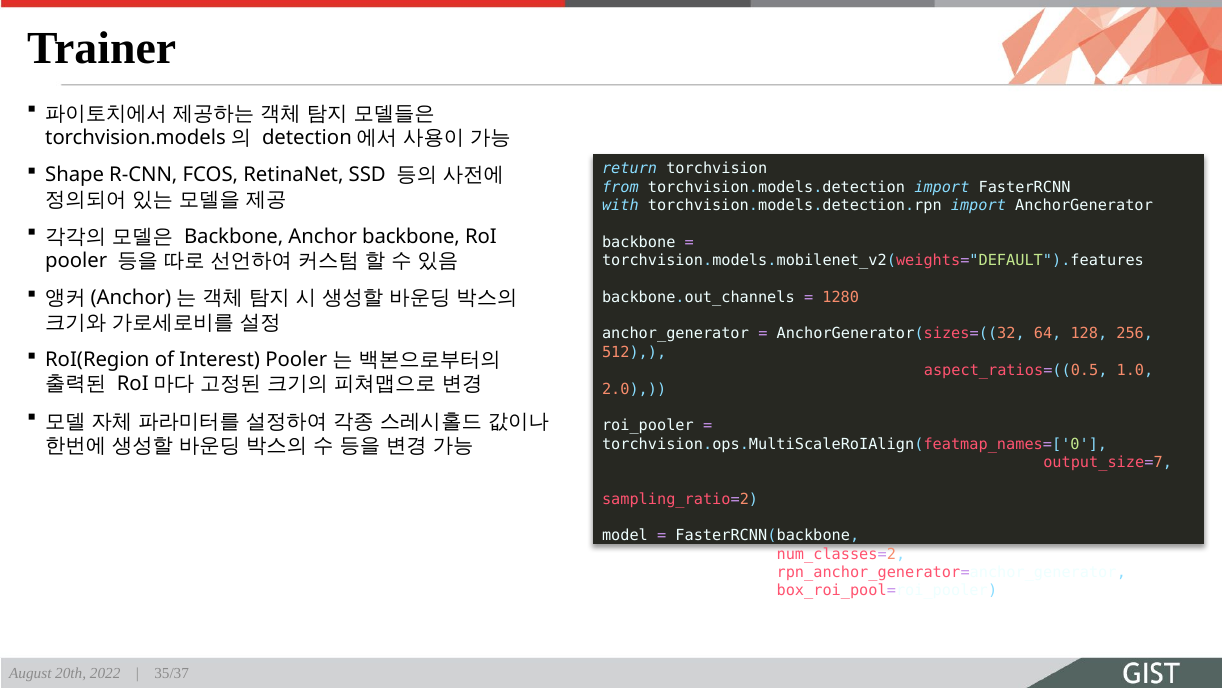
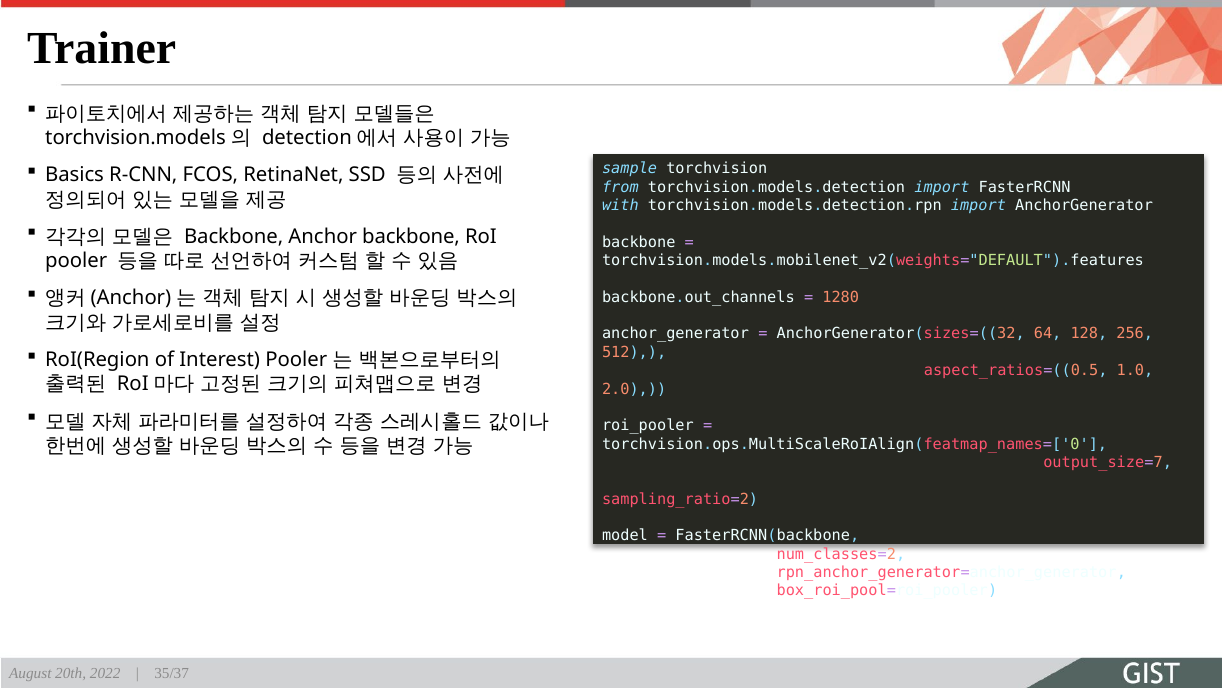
return: return -> sample
Shape: Shape -> Basics
